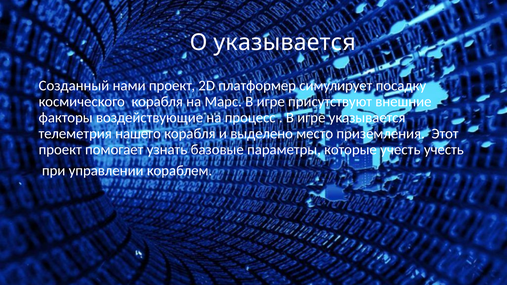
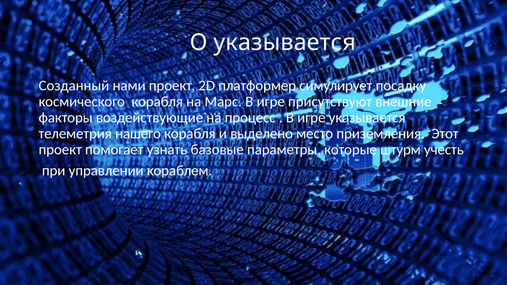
которые учесть: учесть -> штурм
